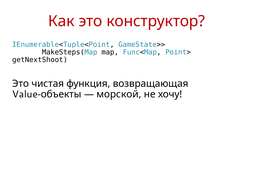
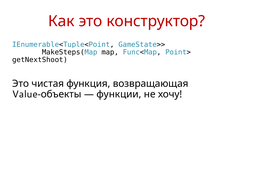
морской: морской -> функции
